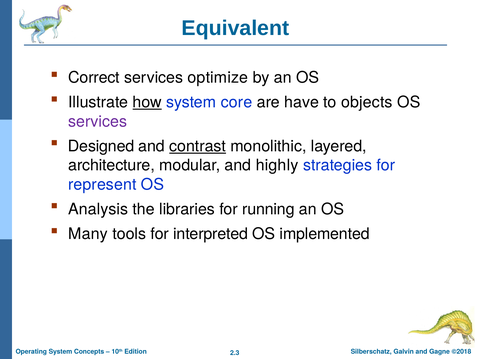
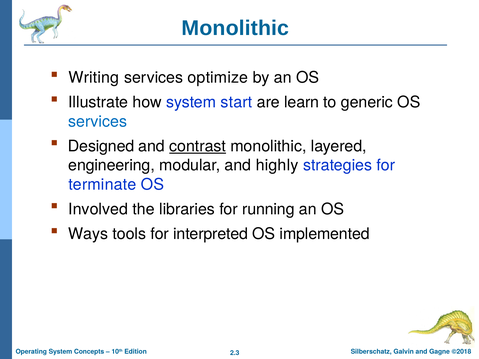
Equivalent at (235, 28): Equivalent -> Monolithic
Correct: Correct -> Writing
how underline: present -> none
core: core -> start
have: have -> learn
objects: objects -> generic
services at (98, 122) colour: purple -> blue
architecture: architecture -> engineering
represent: represent -> terminate
Analysis: Analysis -> Involved
Many: Many -> Ways
